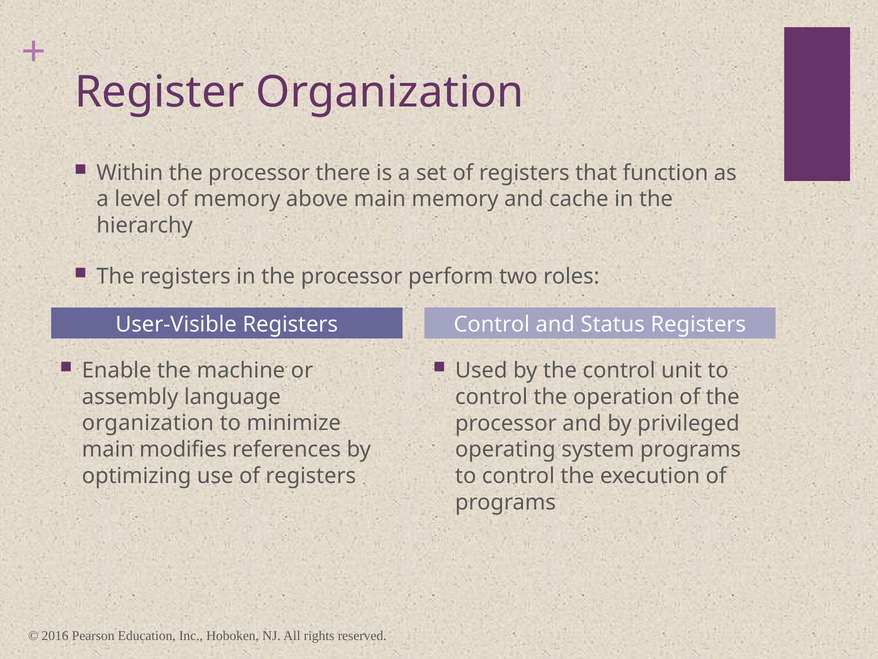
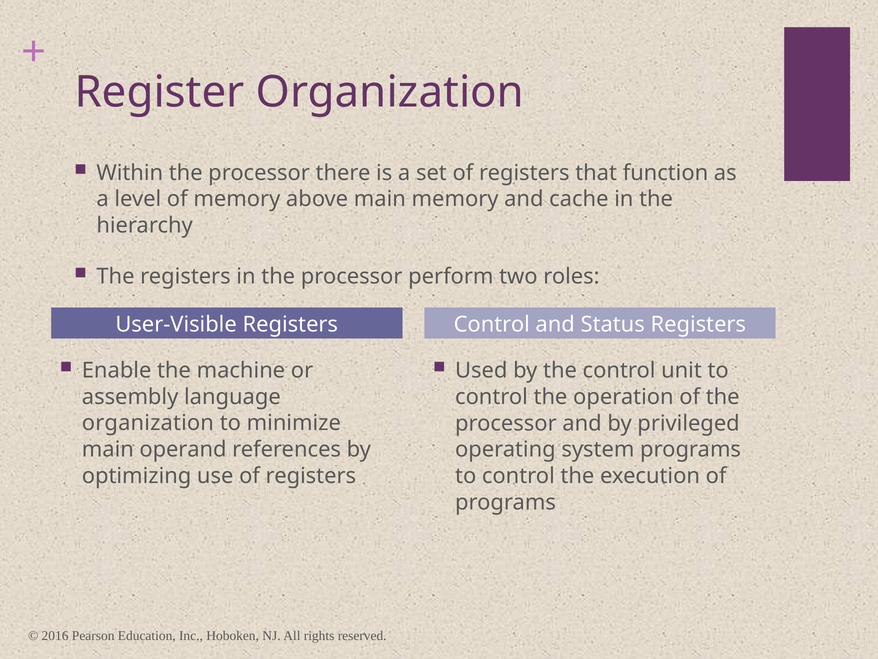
modifies: modifies -> operand
